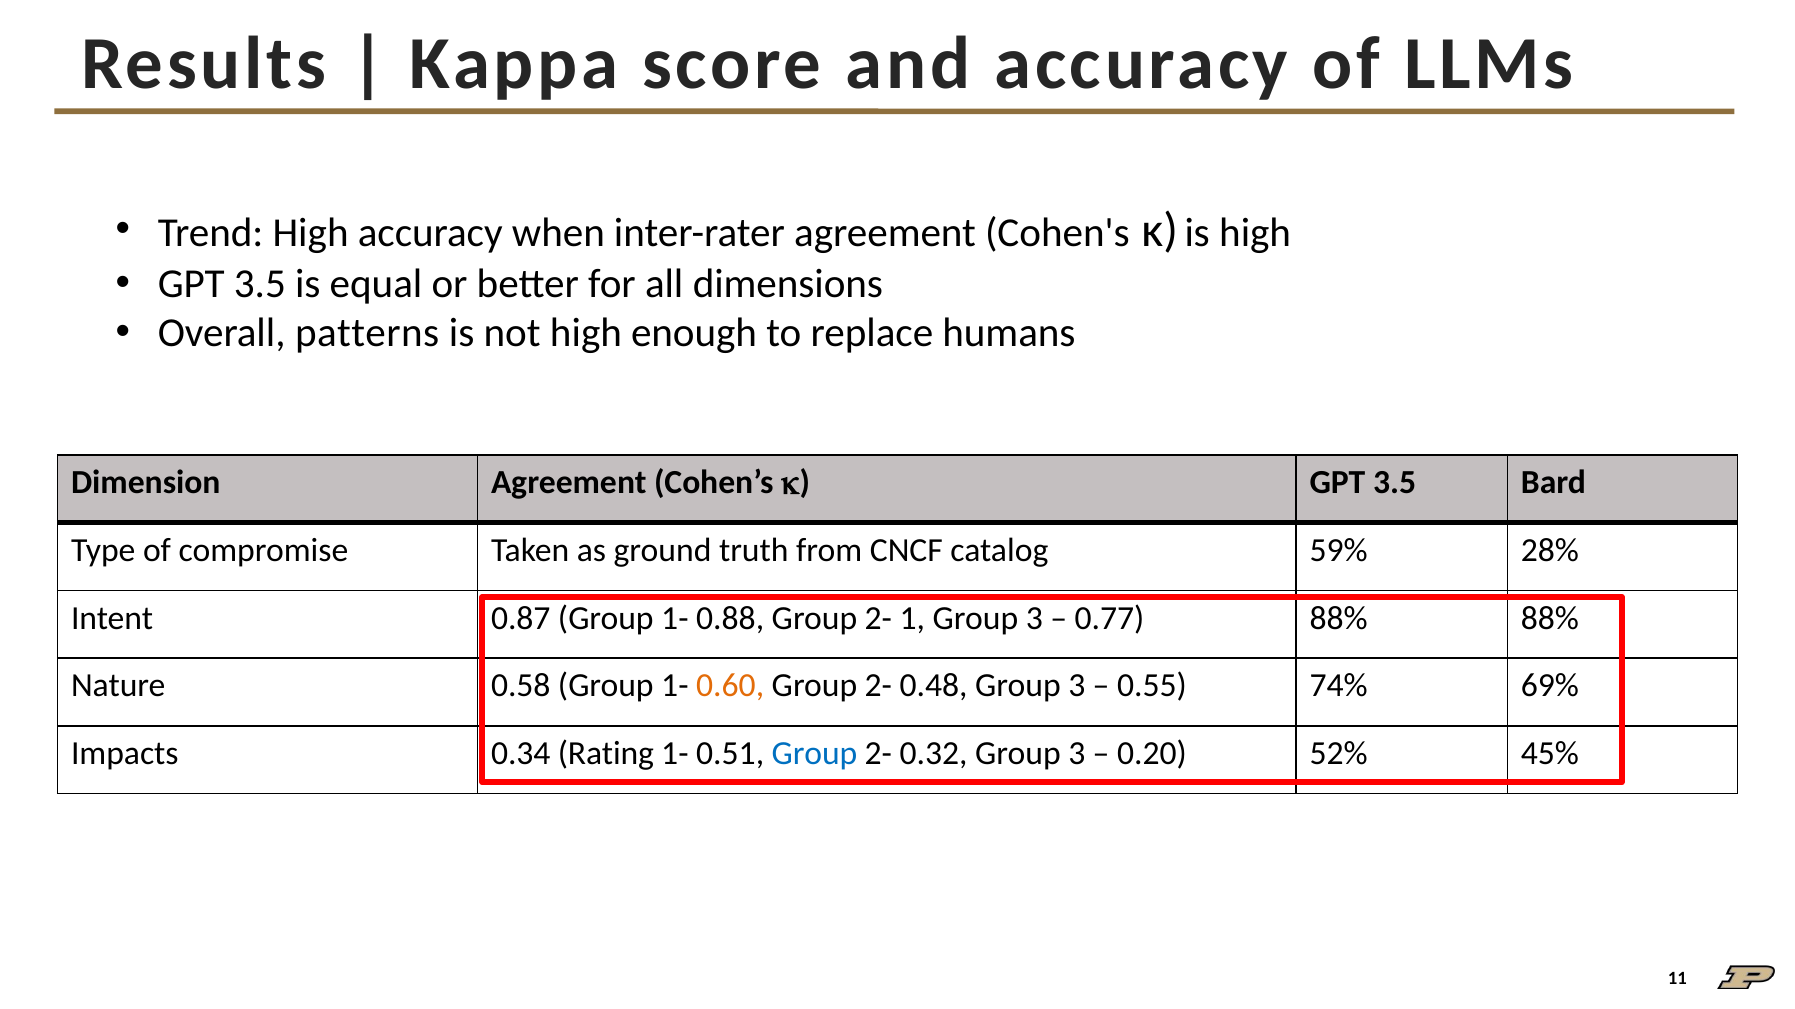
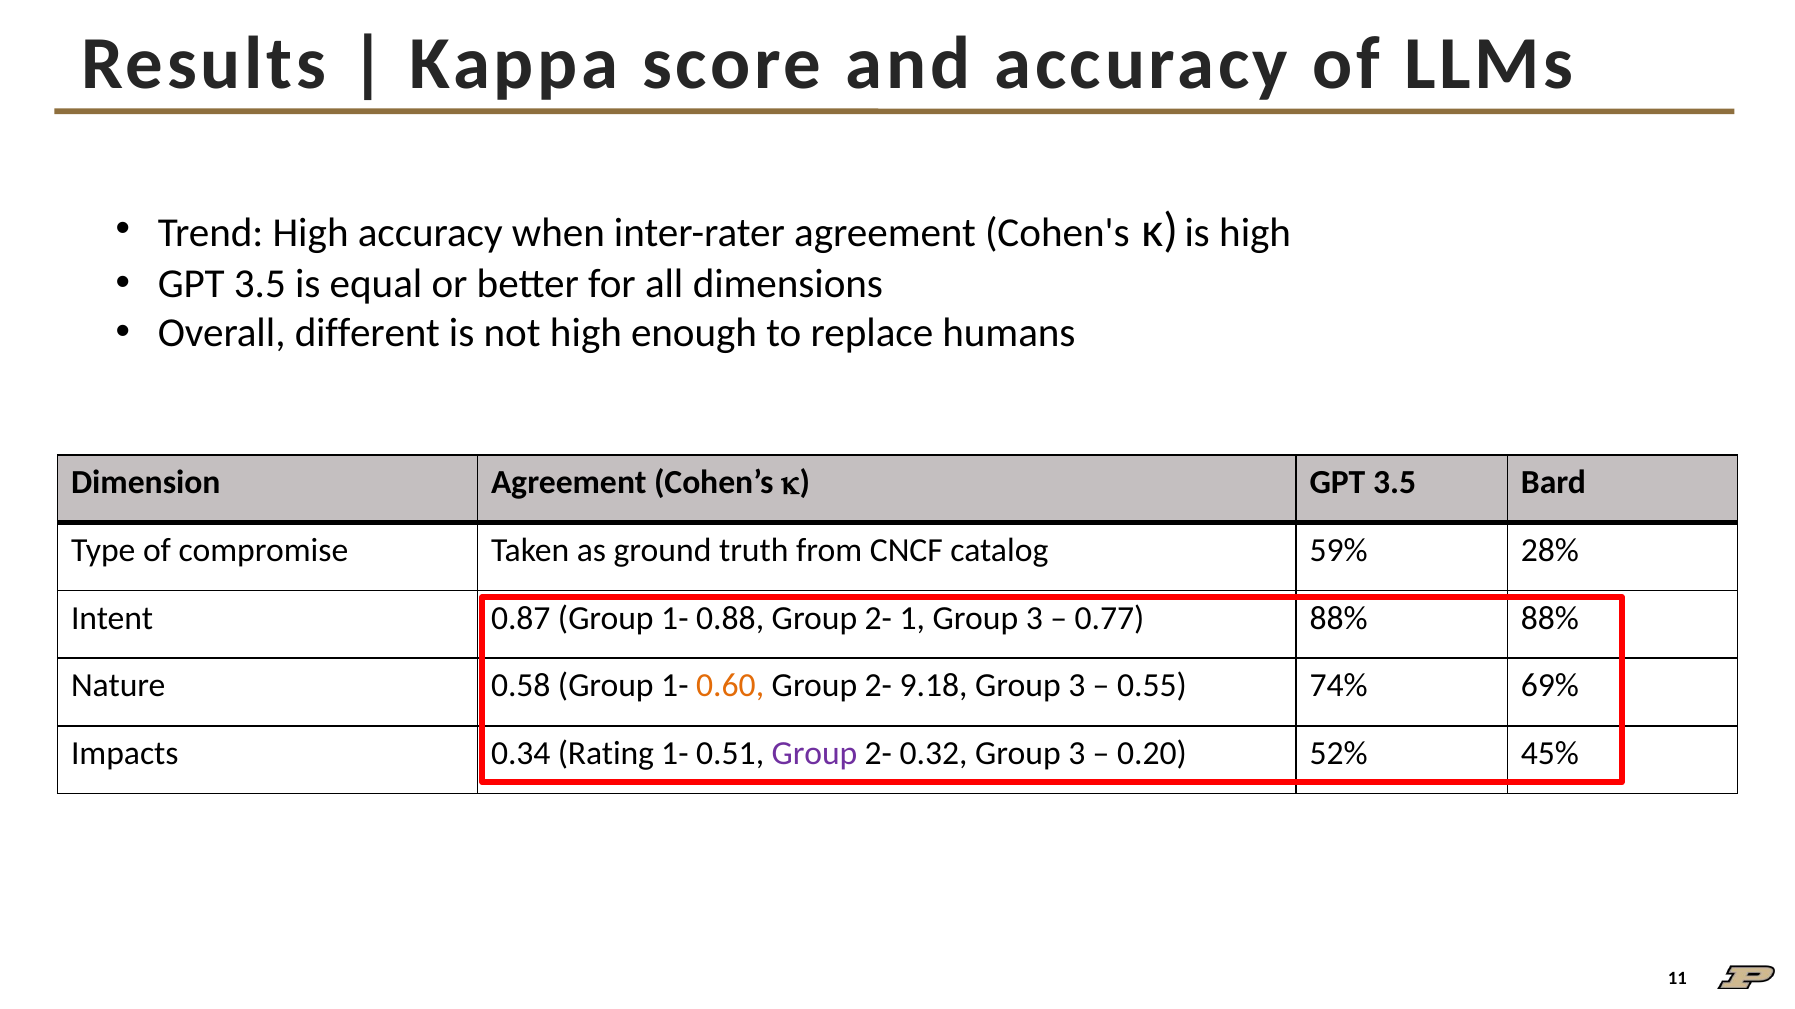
patterns: patterns -> different
0.48: 0.48 -> 9.18
Group at (814, 754) colour: blue -> purple
